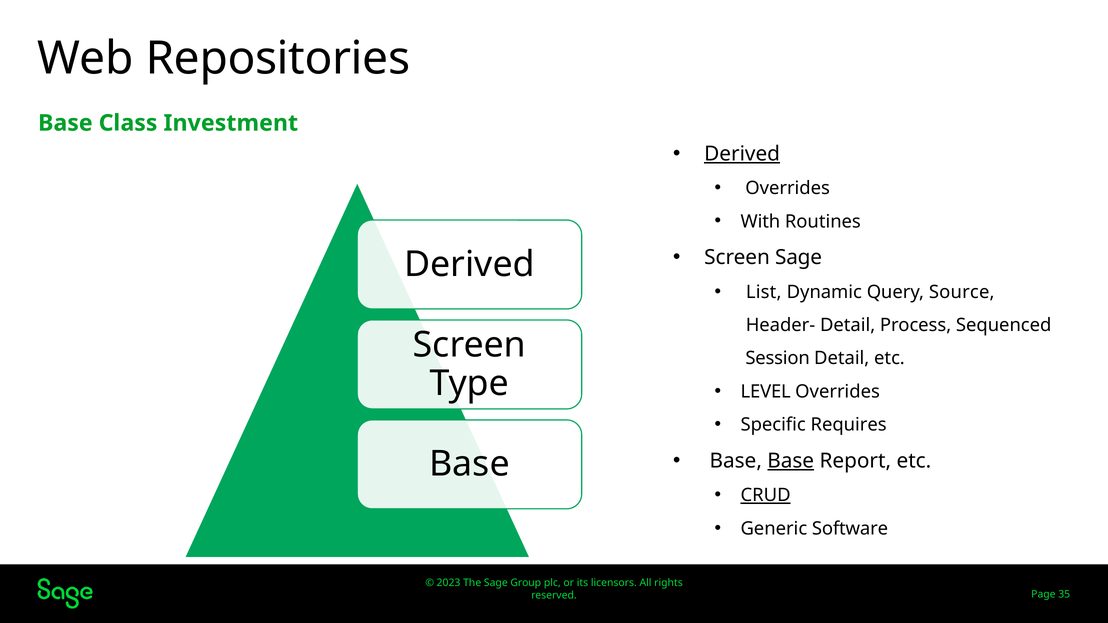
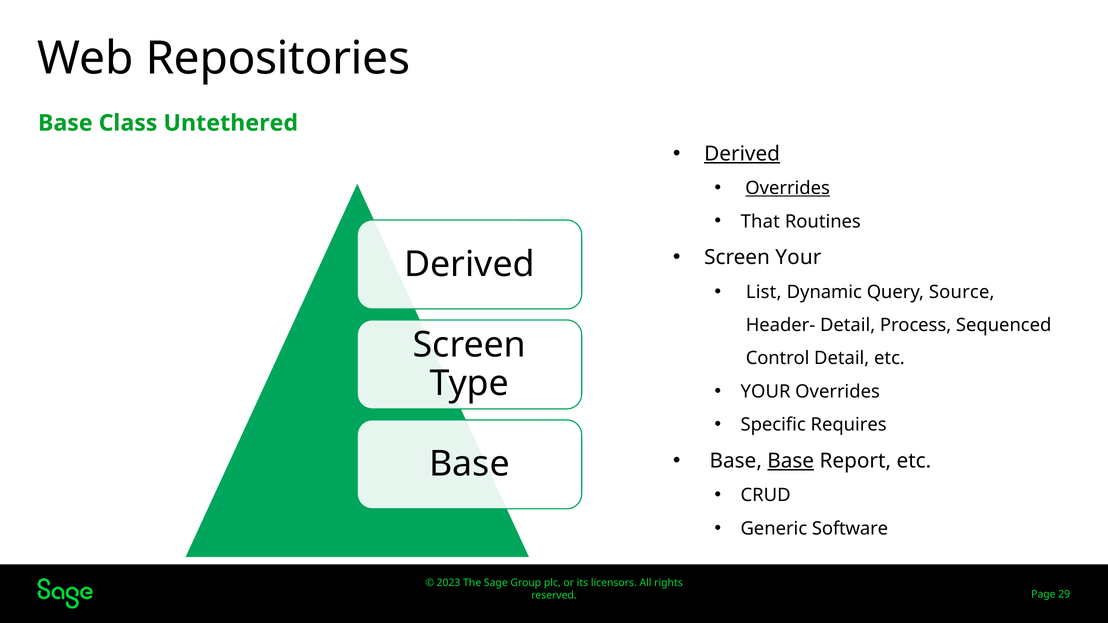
Investment: Investment -> Untethered
Overrides at (788, 188) underline: none -> present
With: With -> That
Screen Sage: Sage -> Your
Session: Session -> Control
LEVEL at (766, 392): LEVEL -> YOUR
CRUD underline: present -> none
35: 35 -> 29
